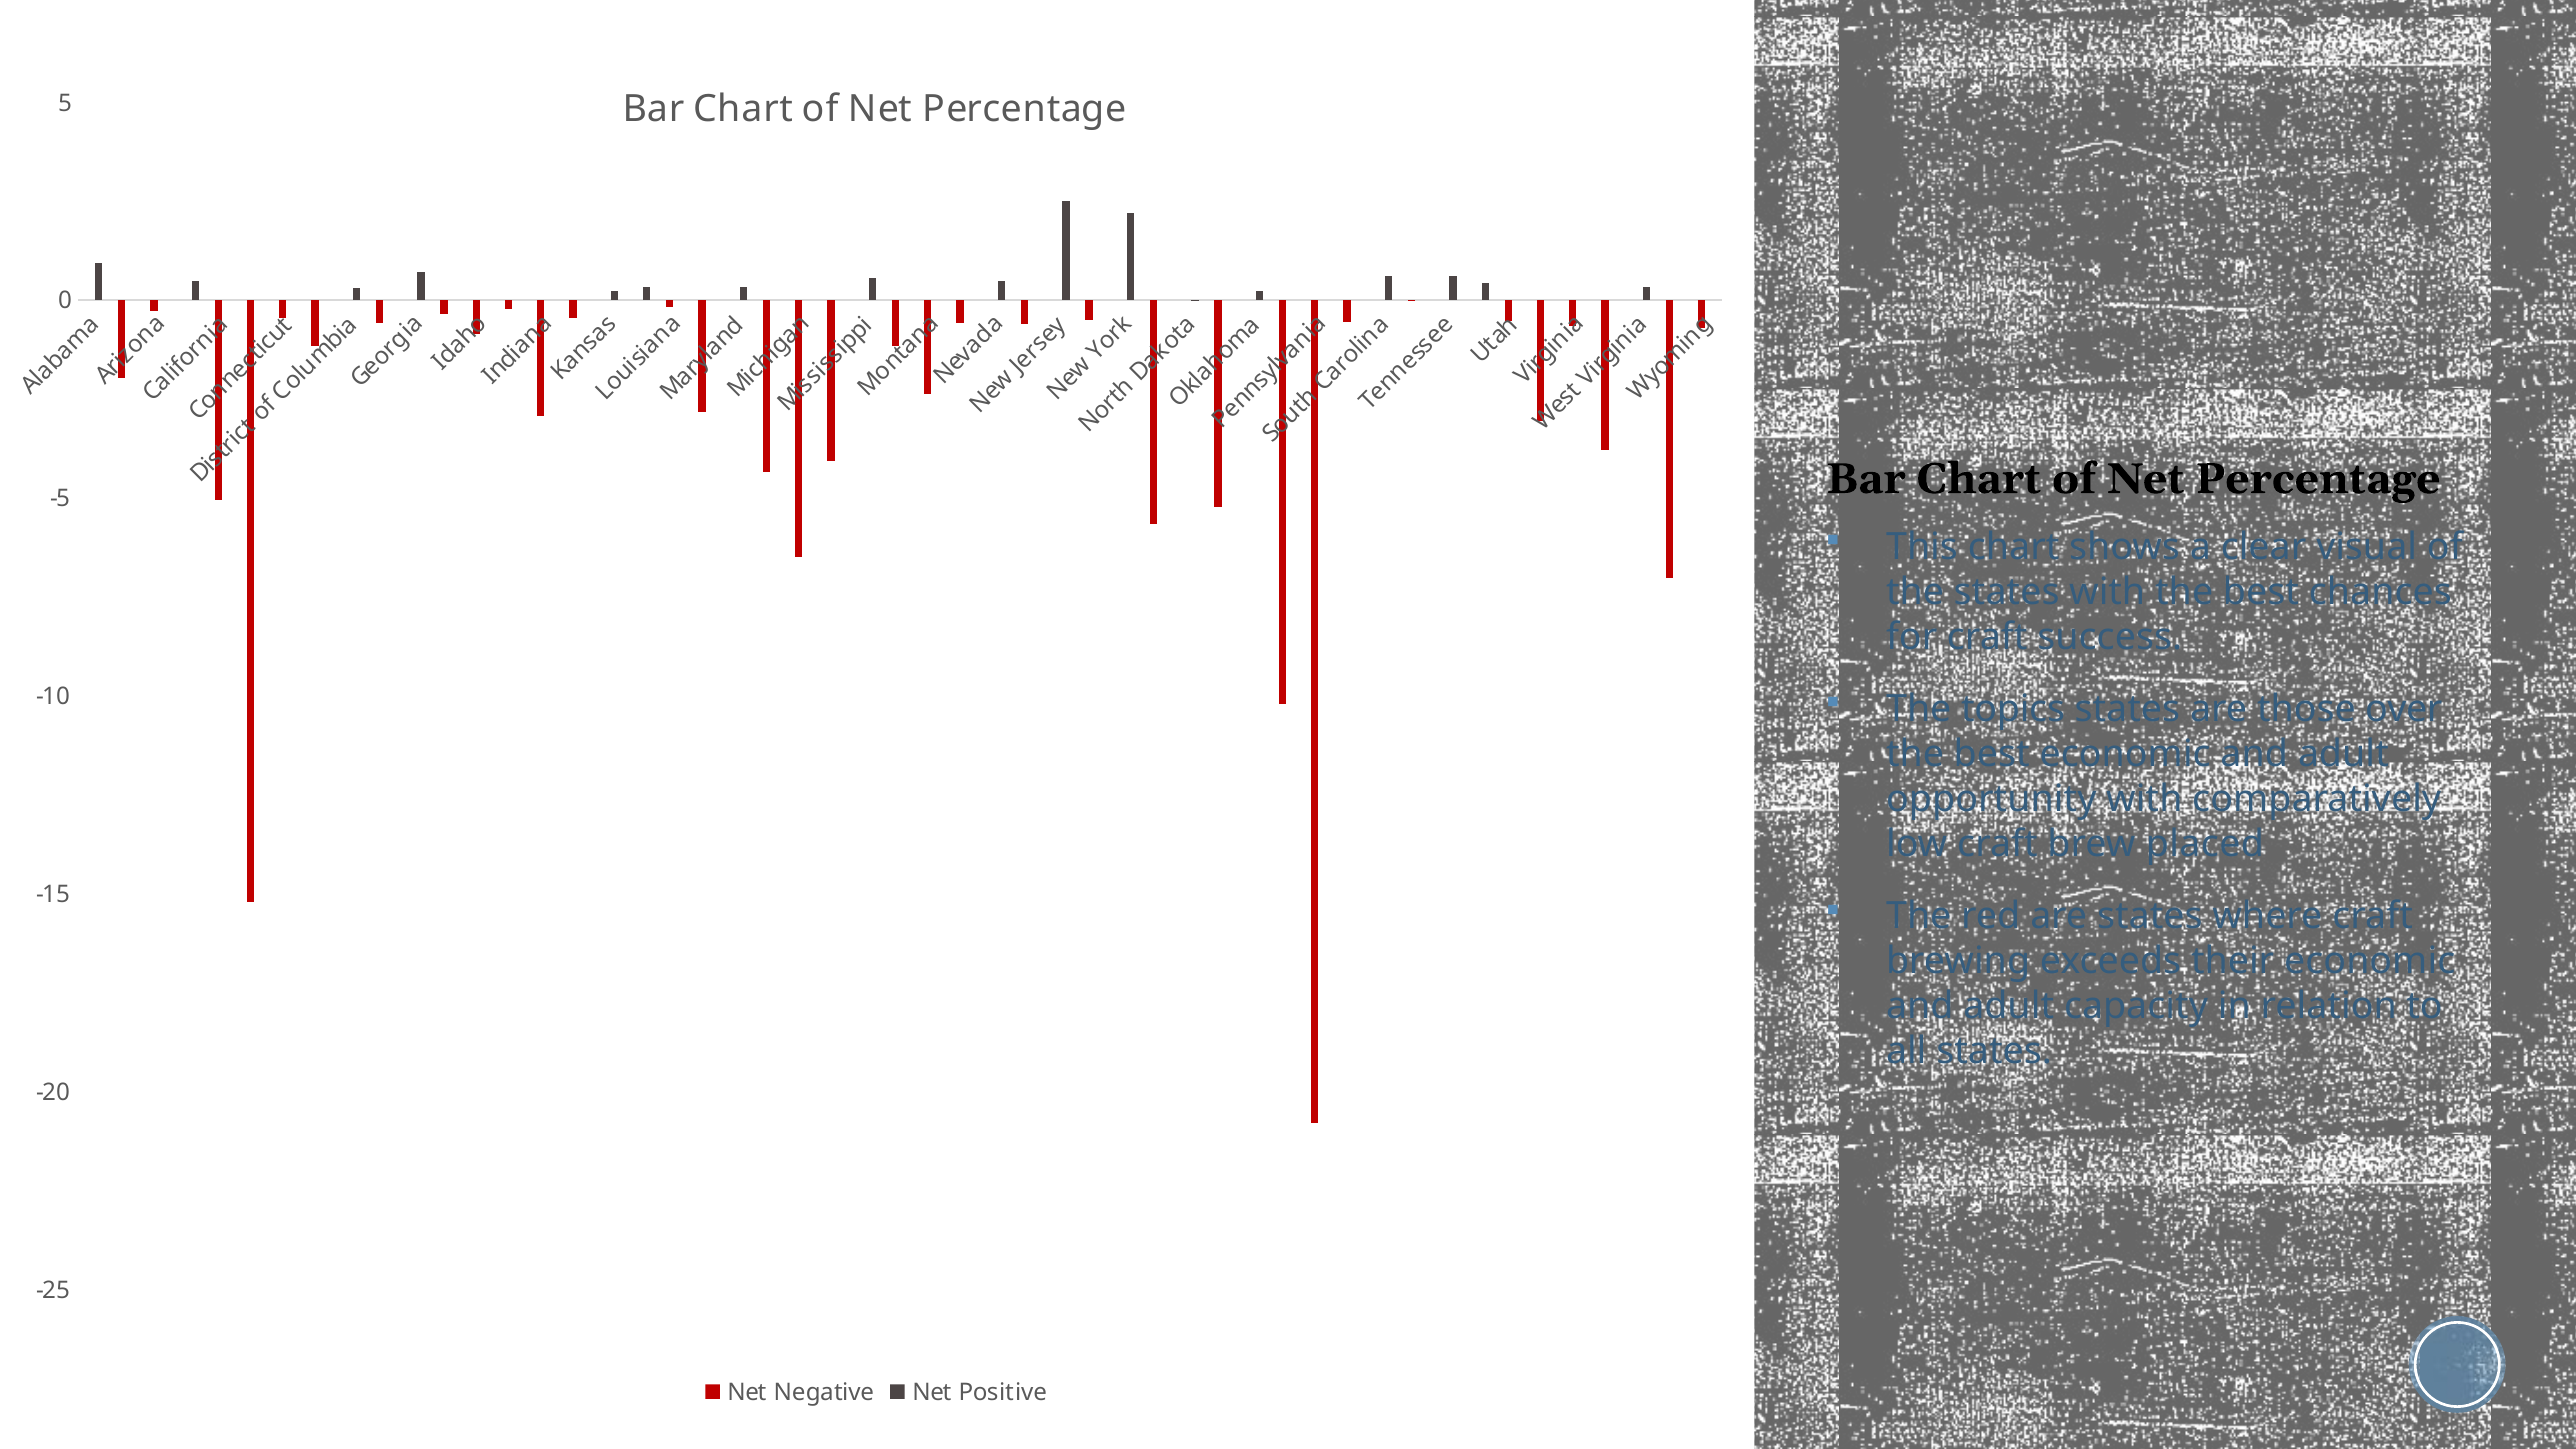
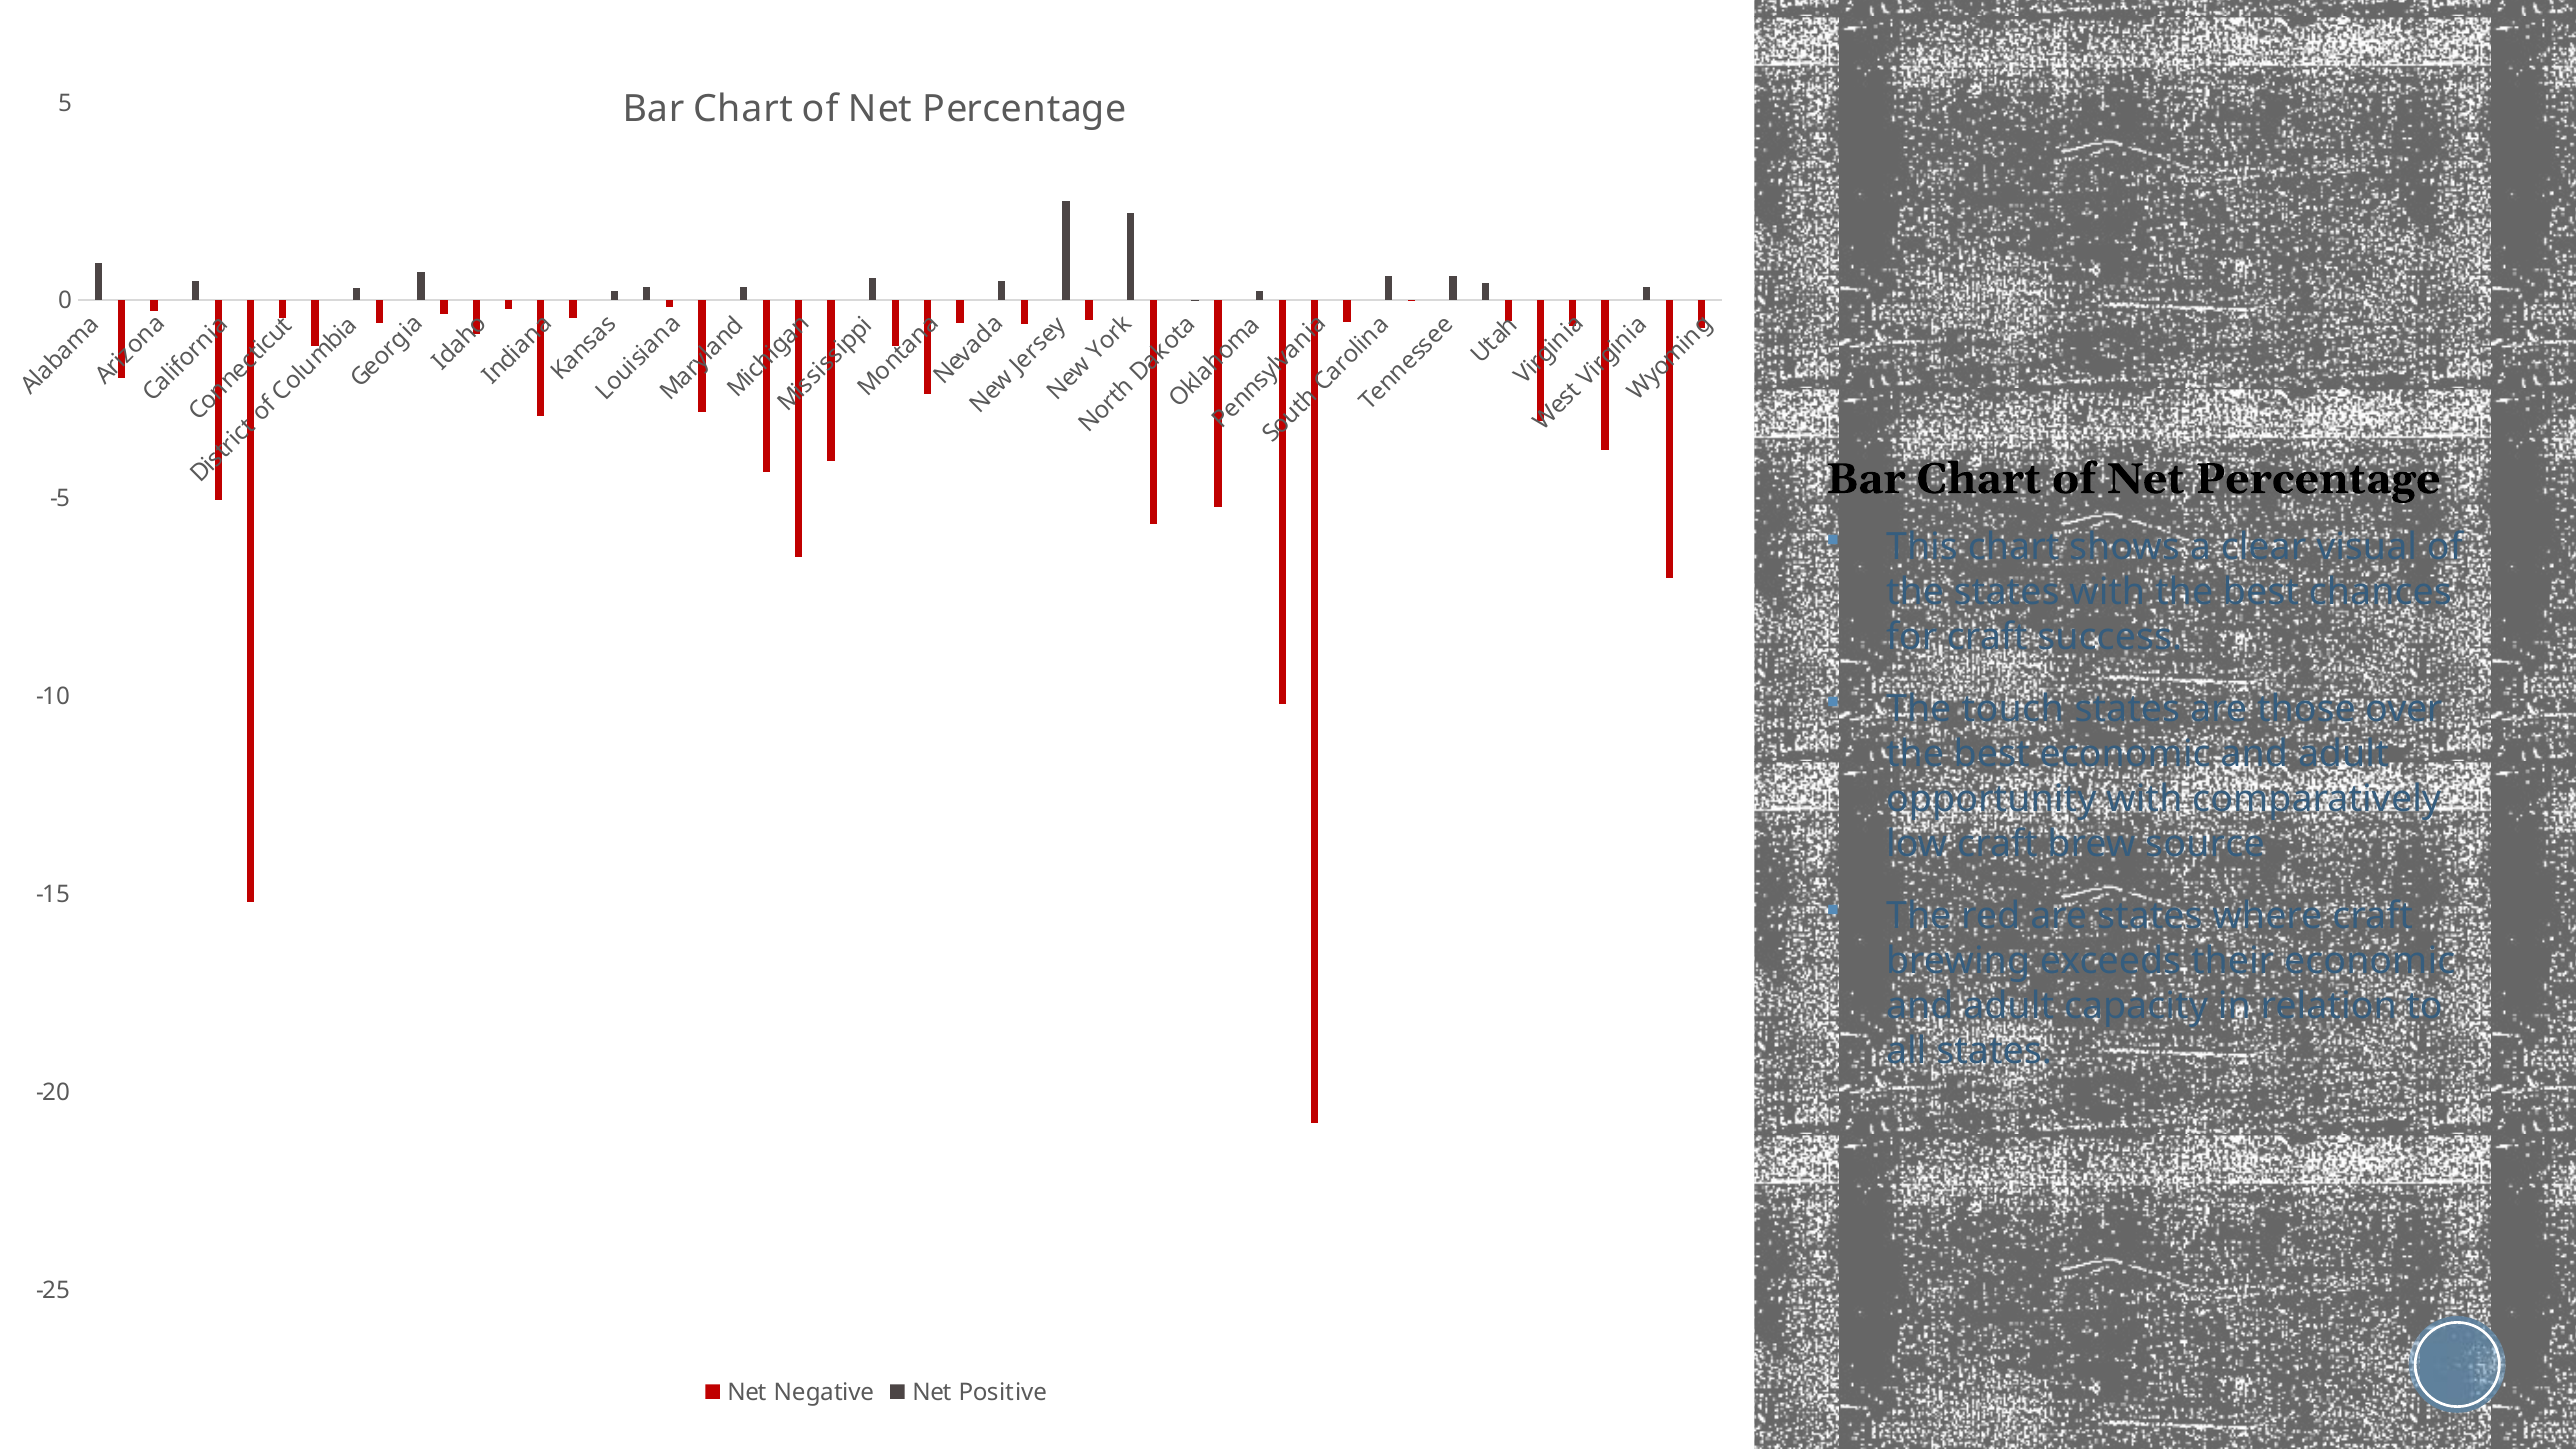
topics: topics -> touch
placed: placed -> source
